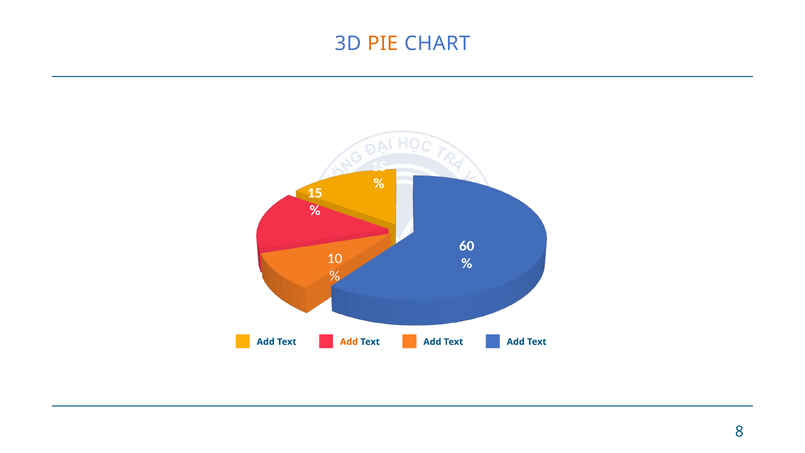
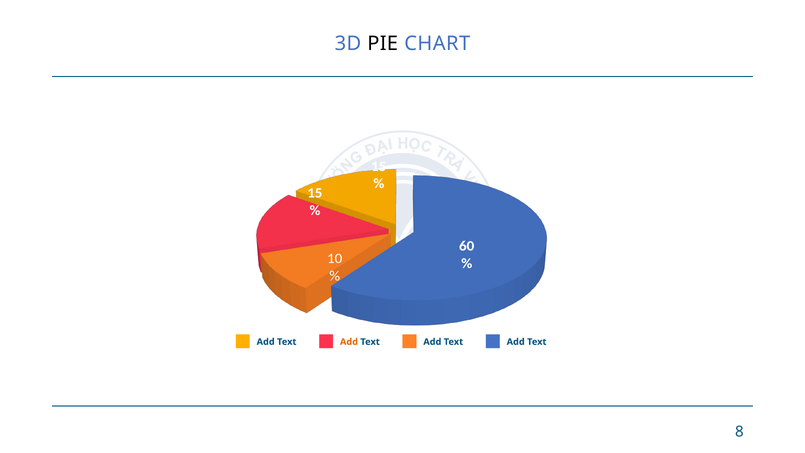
PIE colour: orange -> black
